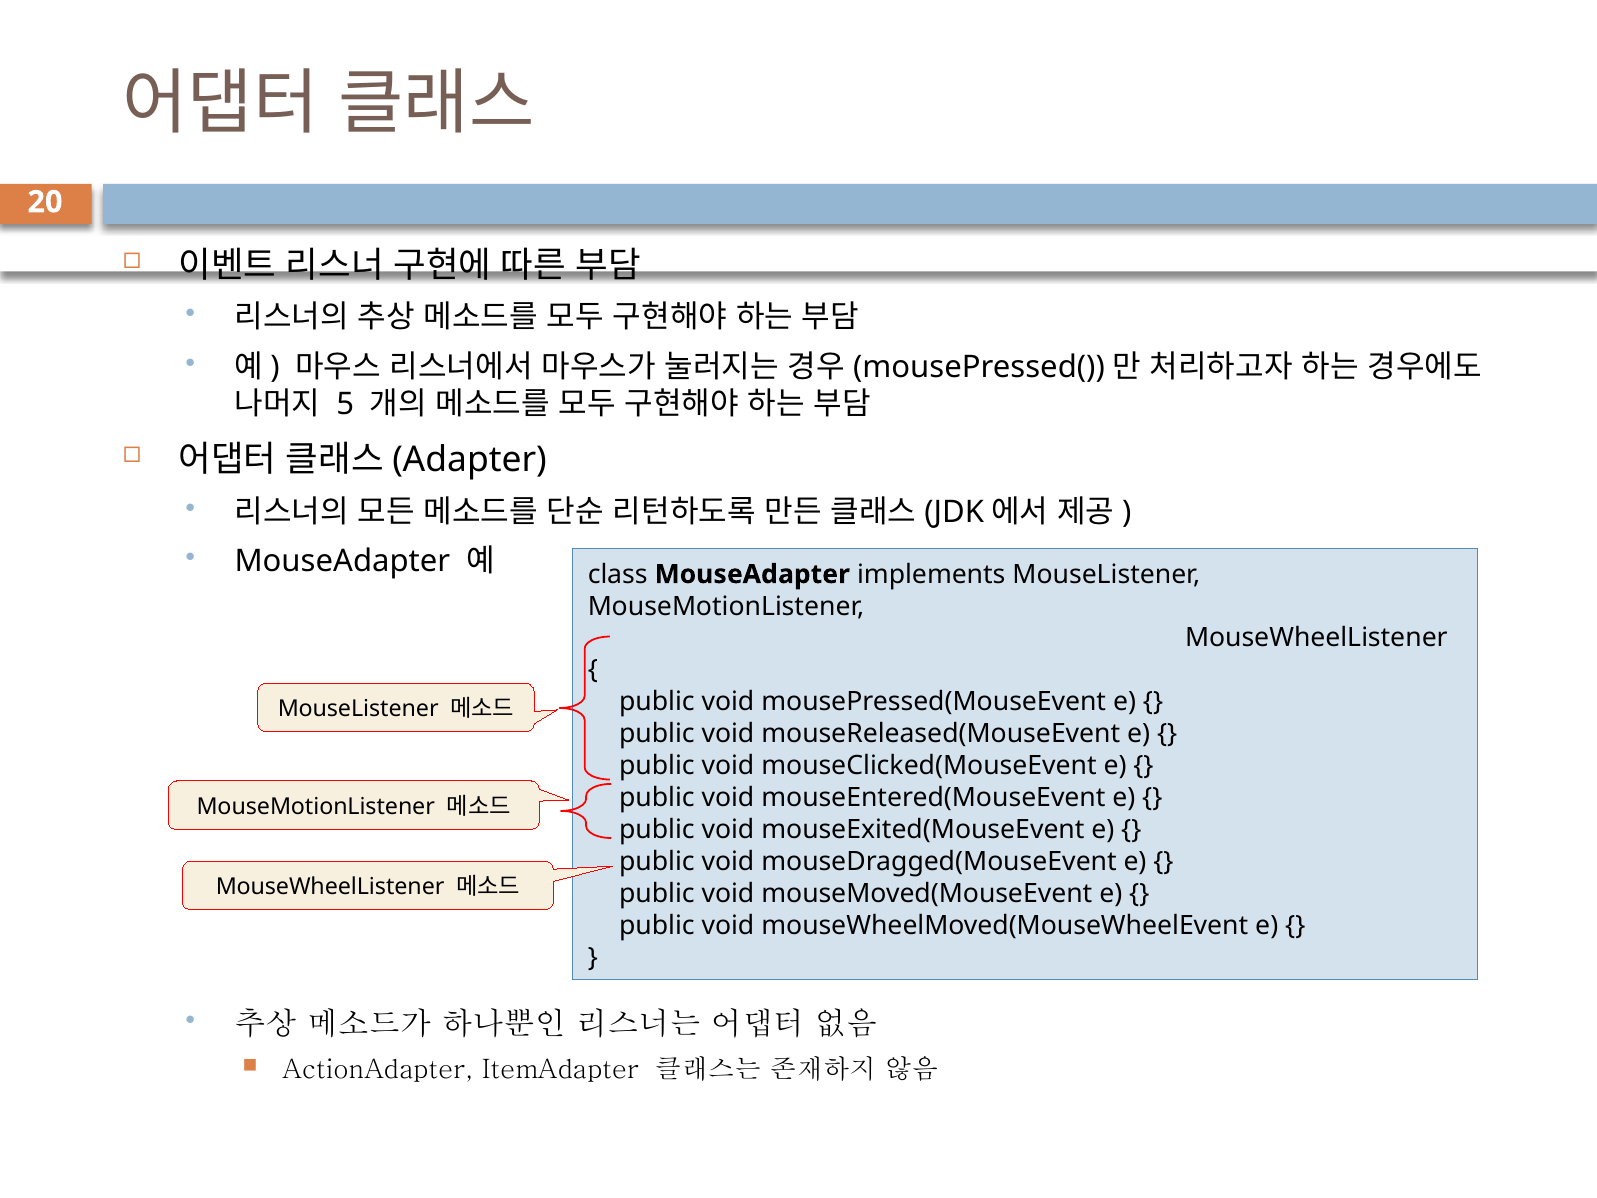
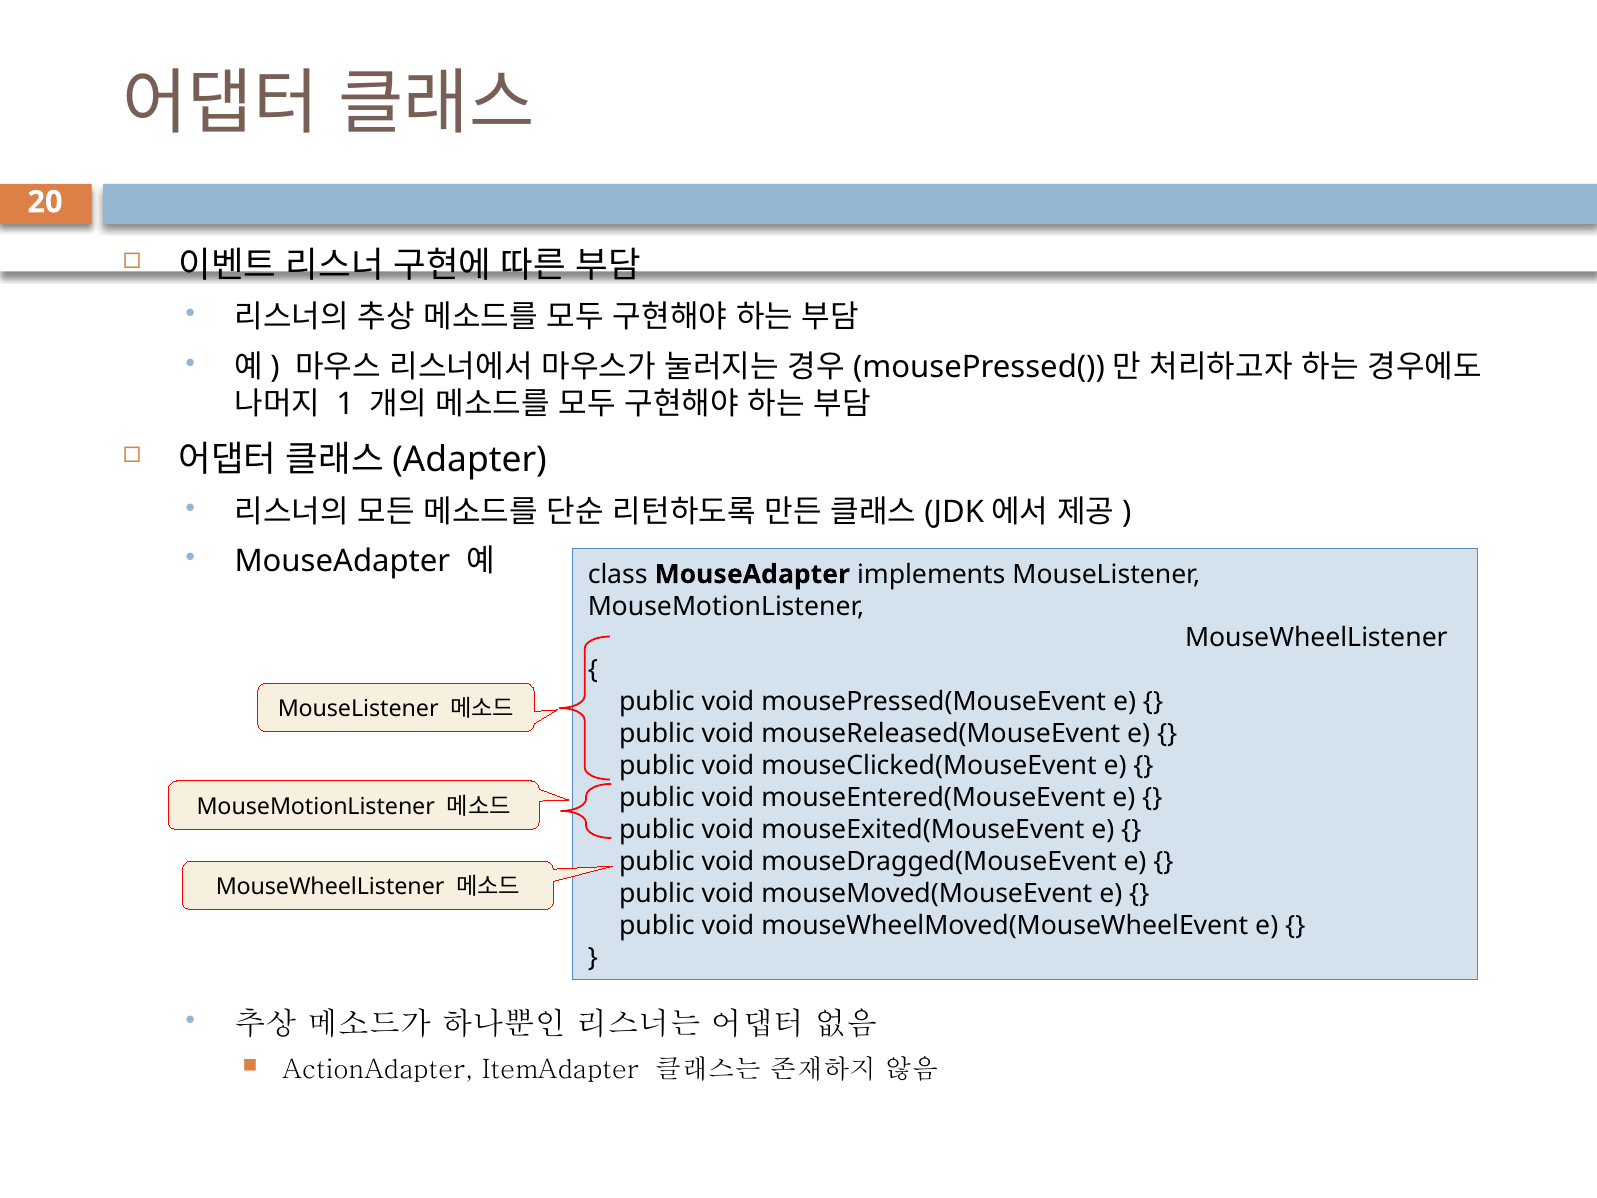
5: 5 -> 1
